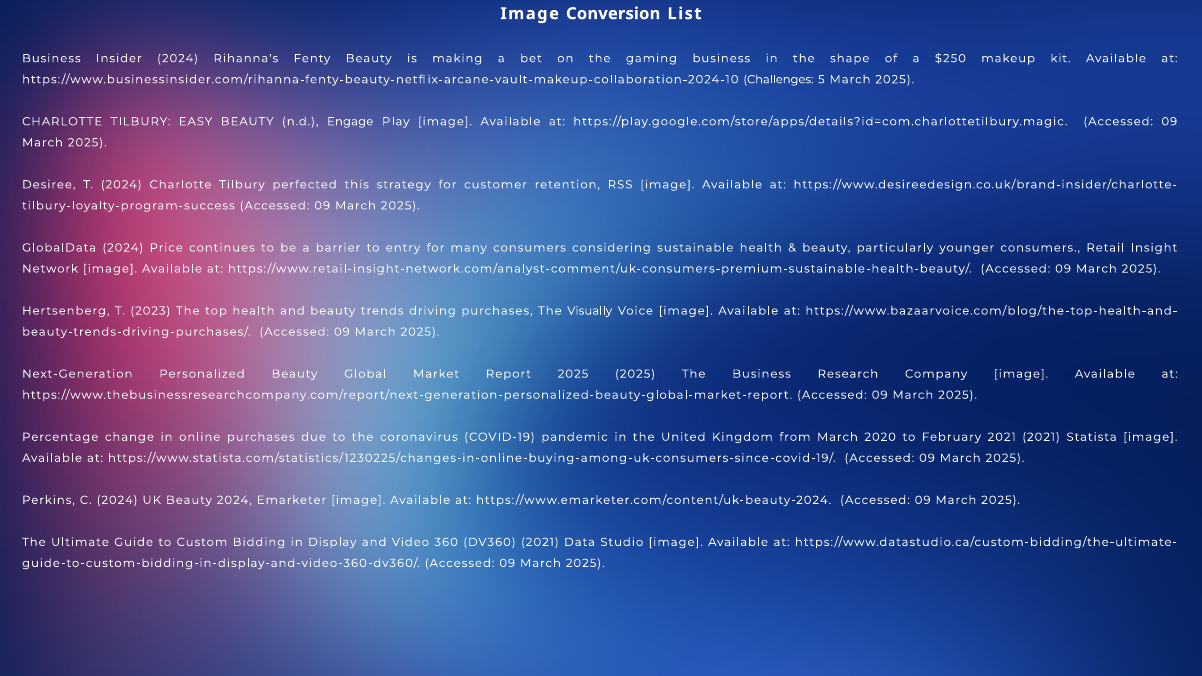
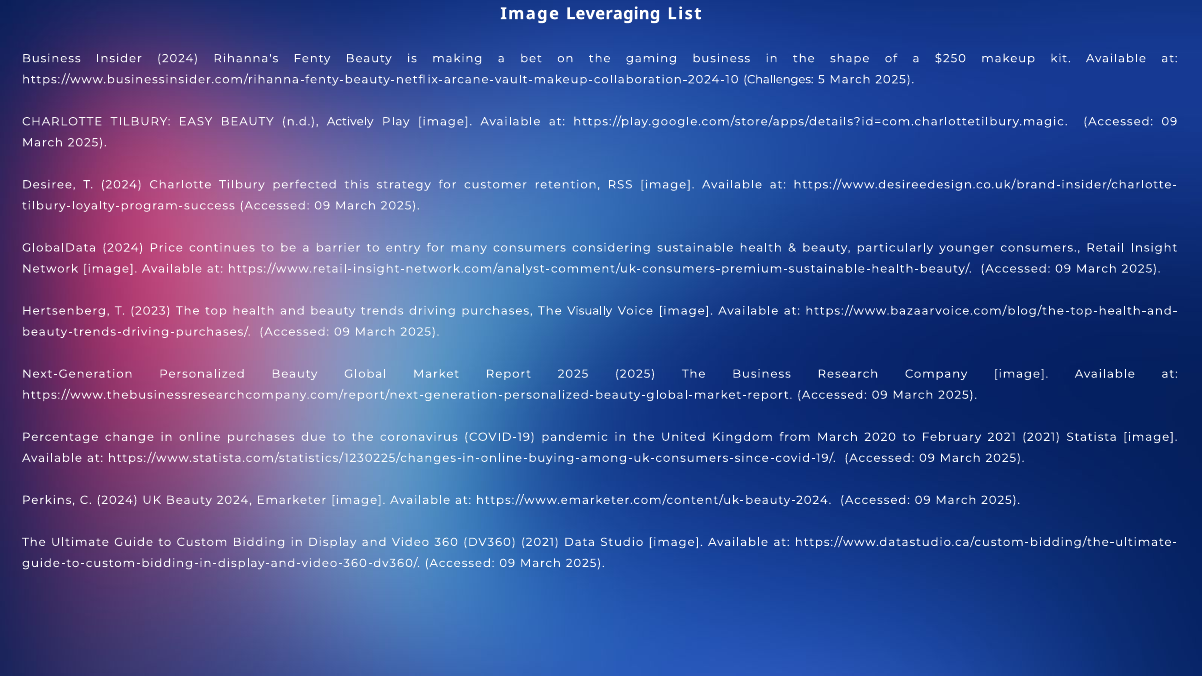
Conversion: Conversion -> Leveraging
Engage: Engage -> Actively
